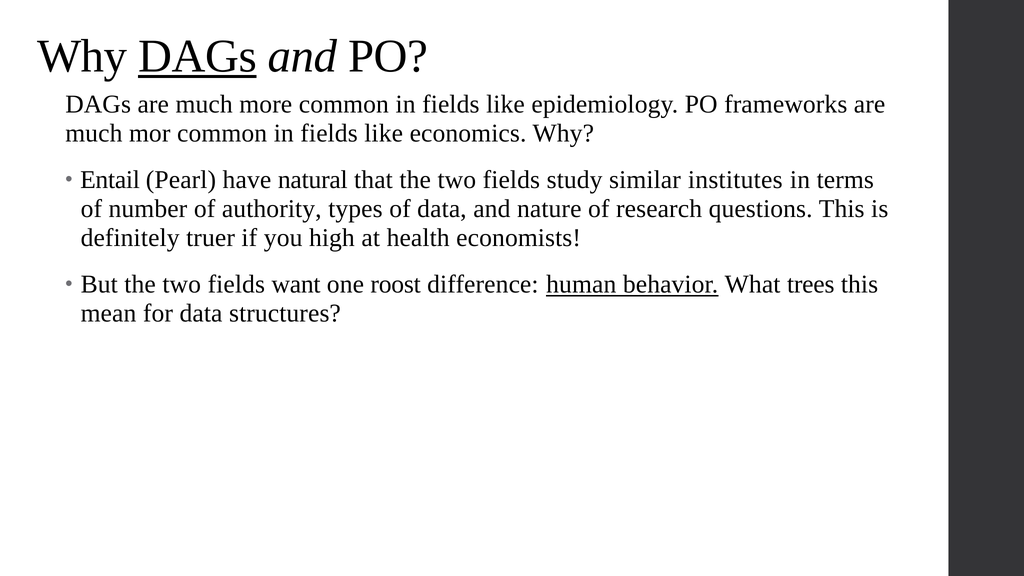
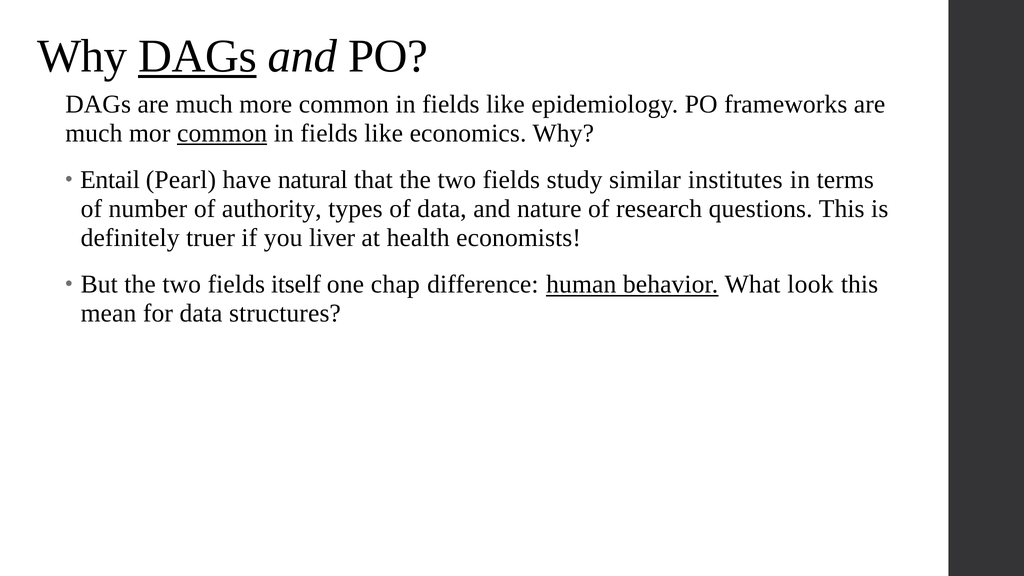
common at (222, 133) underline: none -> present
high: high -> liver
want: want -> itself
roost: roost -> chap
trees: trees -> look
